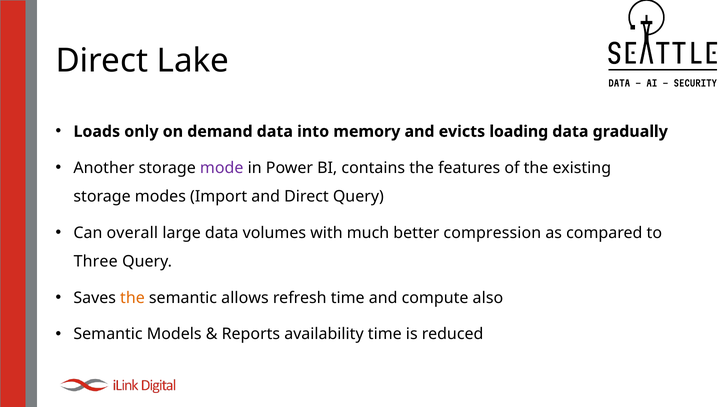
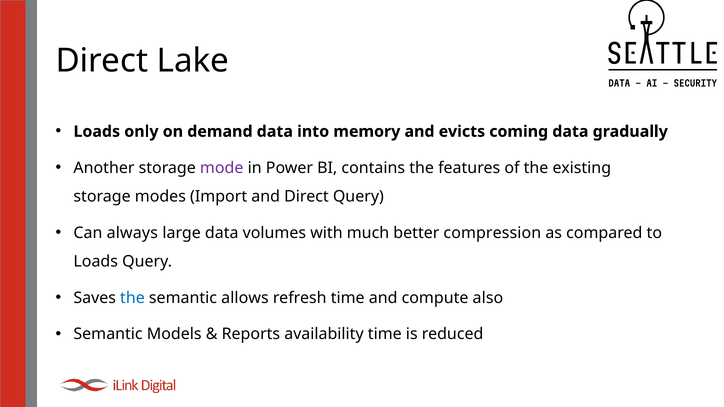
loading: loading -> coming
overall: overall -> always
Three at (96, 262): Three -> Loads
the at (132, 298) colour: orange -> blue
